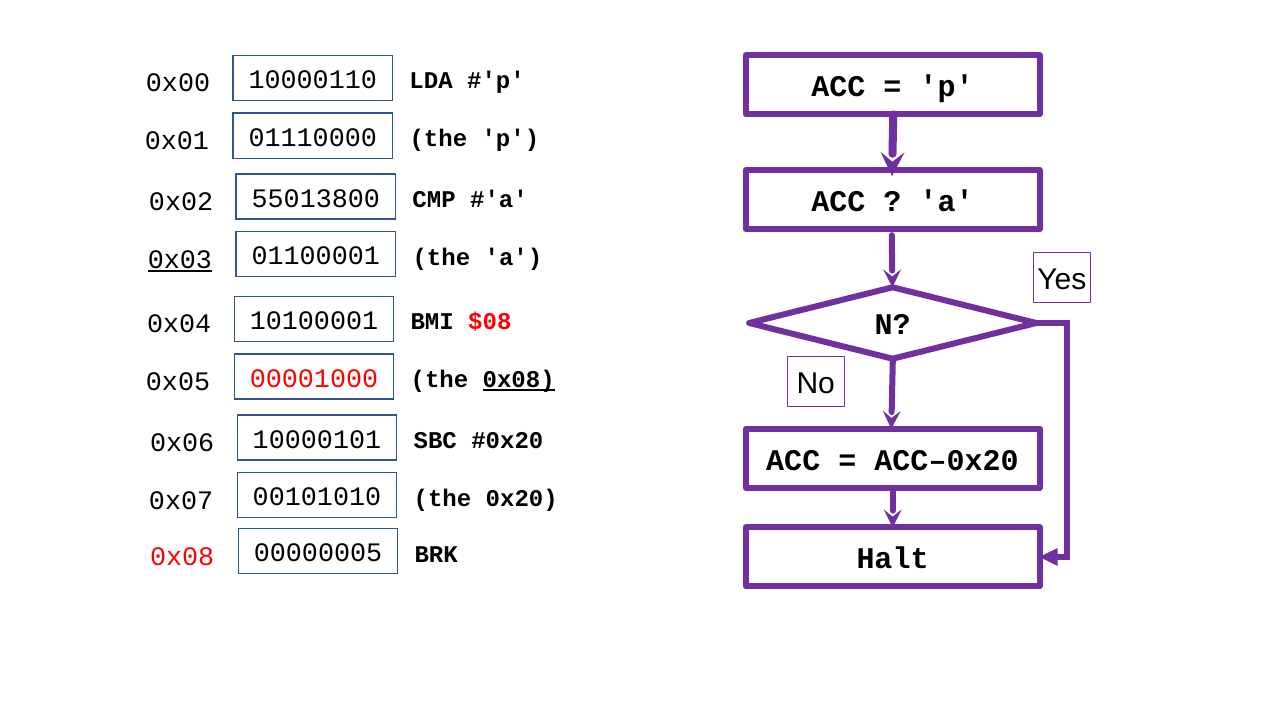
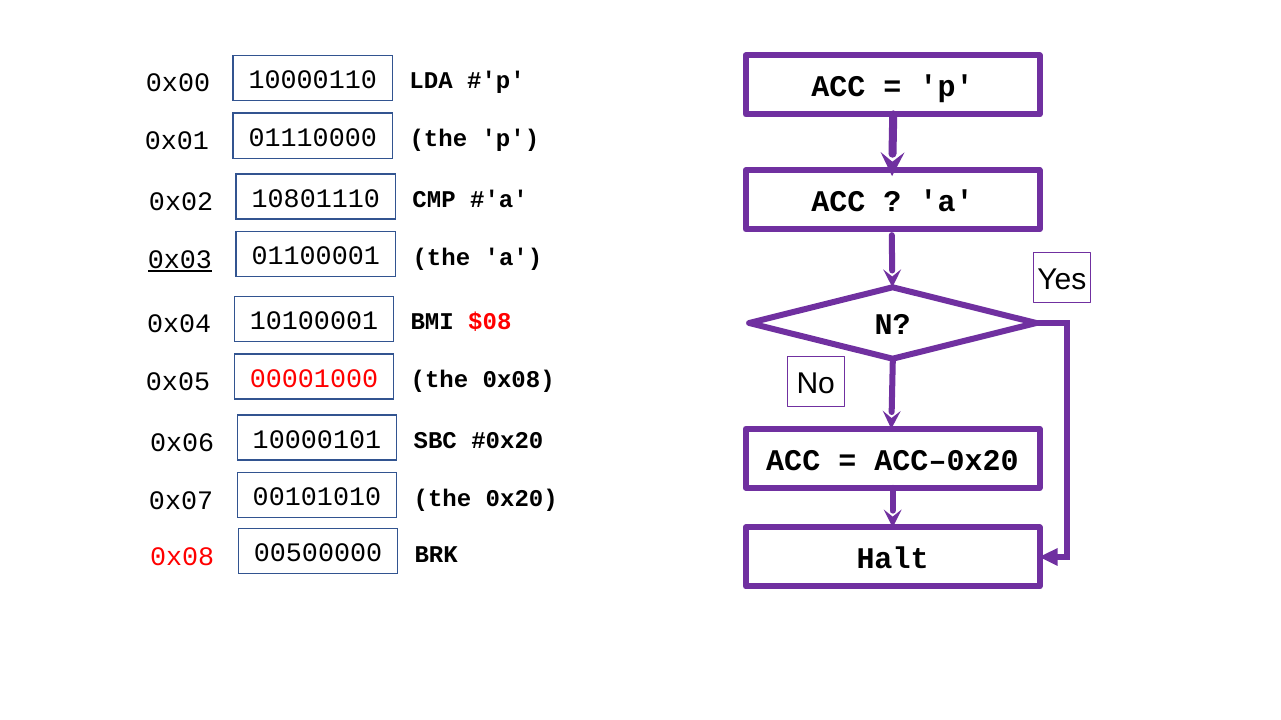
55013800: 55013800 -> 10801110
0x08 at (519, 380) underline: present -> none
00000005: 00000005 -> 00500000
